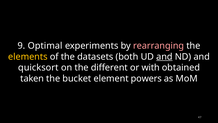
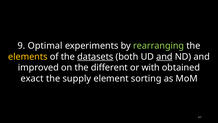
rearranging colour: pink -> light green
datasets underline: none -> present
quicksort: quicksort -> improved
taken: taken -> exact
bucket: bucket -> supply
powers: powers -> sorting
